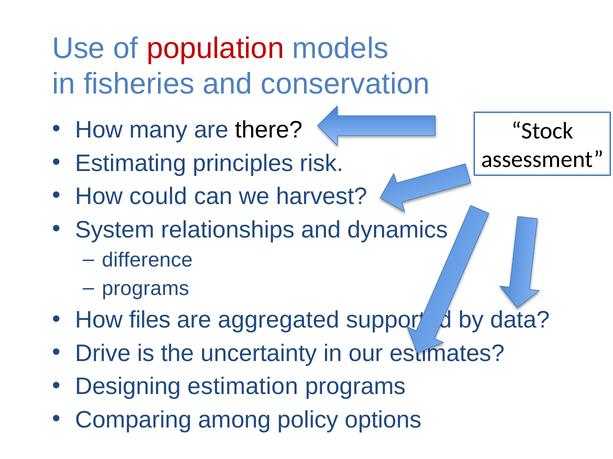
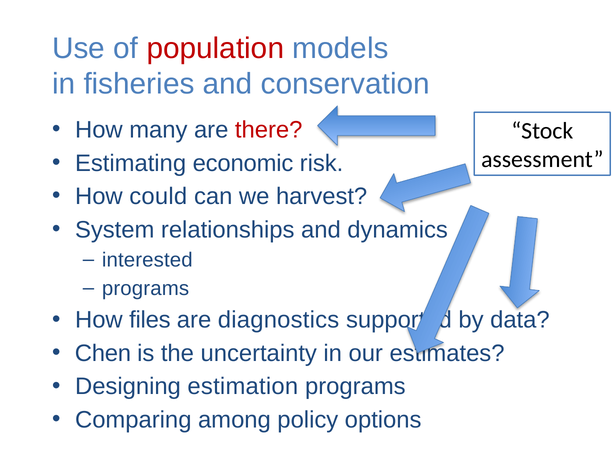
there colour: black -> red
principles: principles -> economic
difference: difference -> interested
aggregated: aggregated -> diagnostics
Drive: Drive -> Chen
